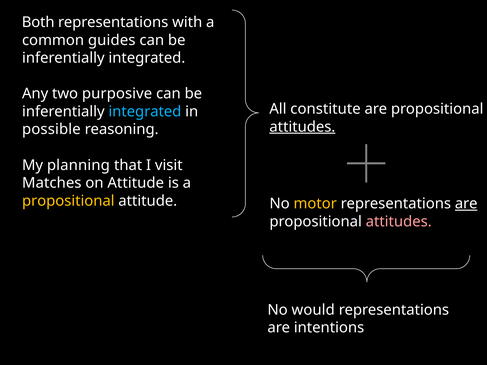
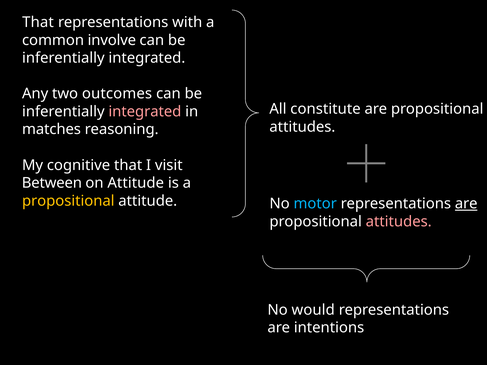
Both at (38, 22): Both -> That
guides: guides -> involve
purposive: purposive -> outcomes
integrated at (145, 112) colour: light blue -> pink
attitudes at (302, 127) underline: present -> none
possible: possible -> matches
planning: planning -> cognitive
Matches: Matches -> Between
motor colour: yellow -> light blue
